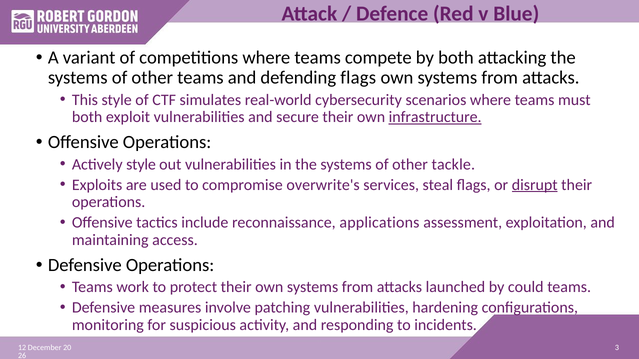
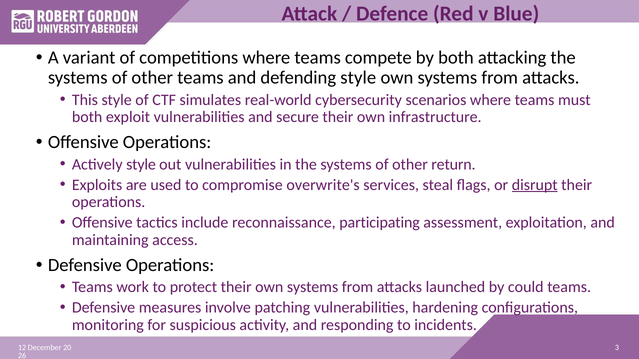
defending flags: flags -> style
infrastructure underline: present -> none
tackle: tackle -> return
applications: applications -> participating
